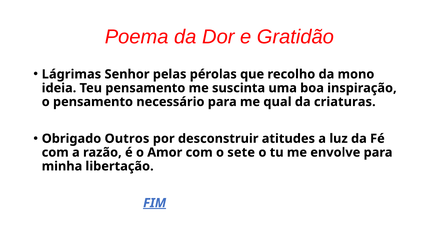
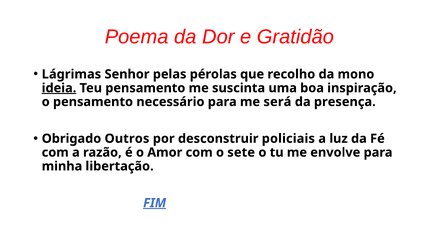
ideia underline: none -> present
qual: qual -> será
criaturas: criaturas -> presença
atitudes: atitudes -> policiais
